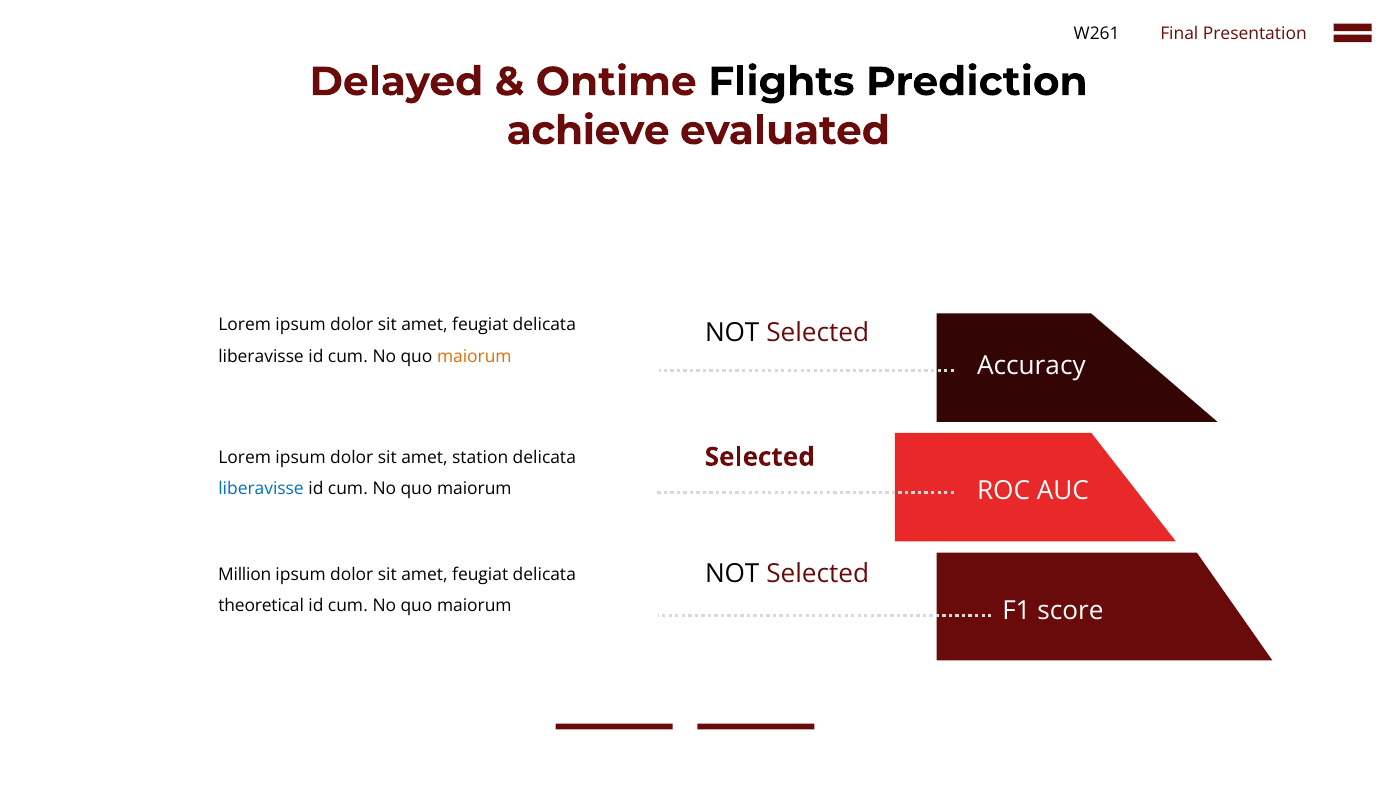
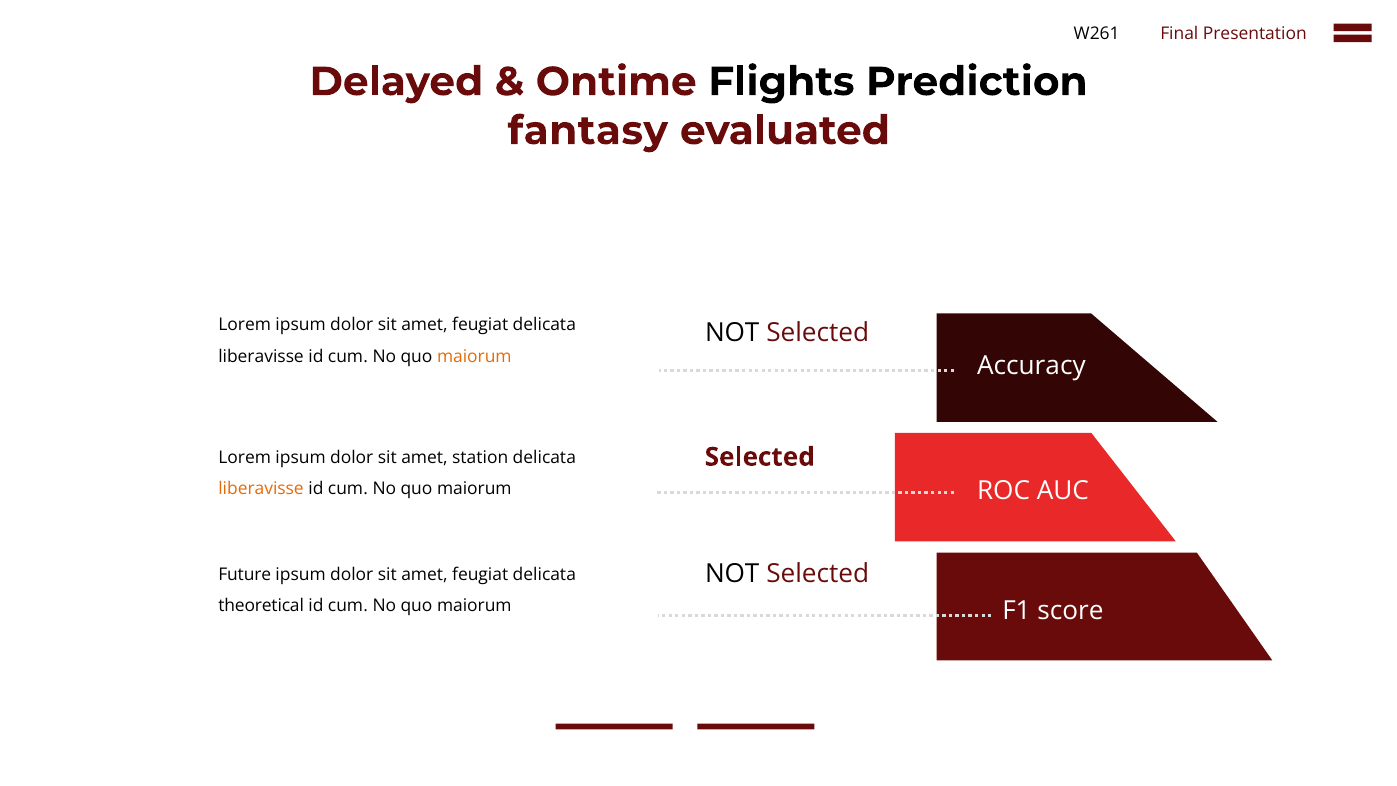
achieve: achieve -> fantasy
liberavisse at (261, 489) colour: blue -> orange
Million: Million -> Future
